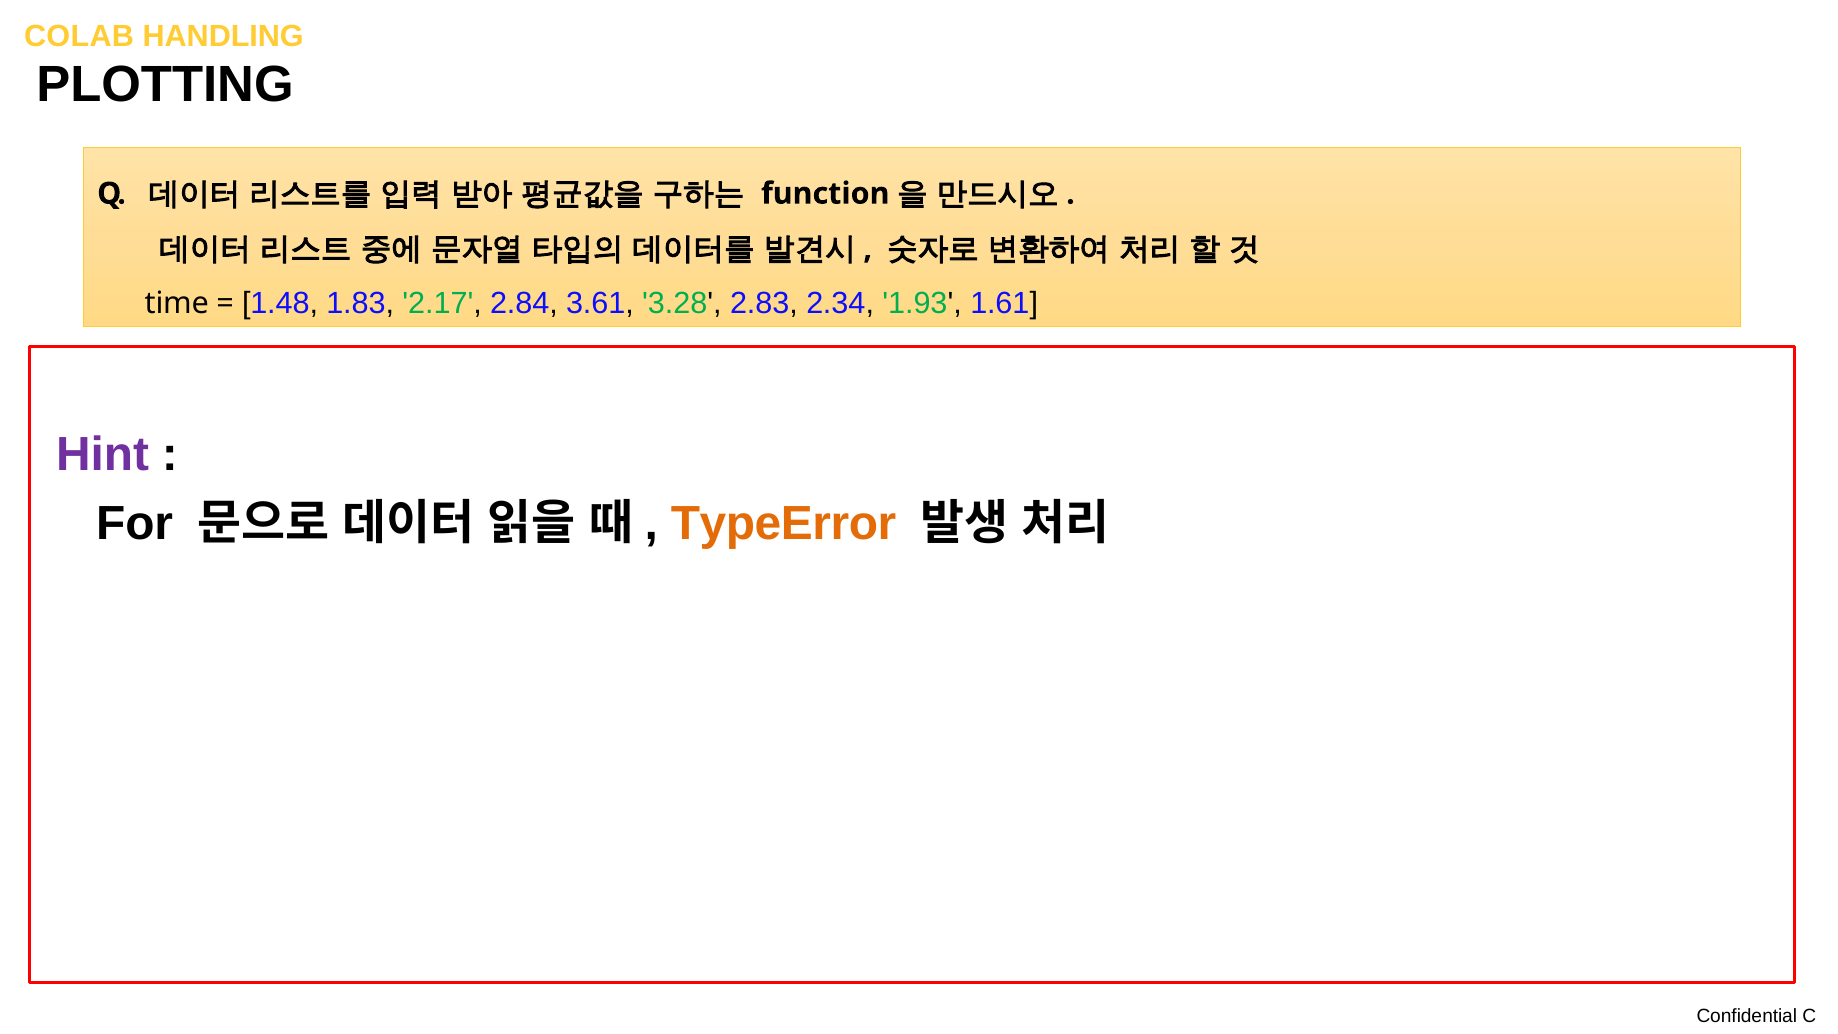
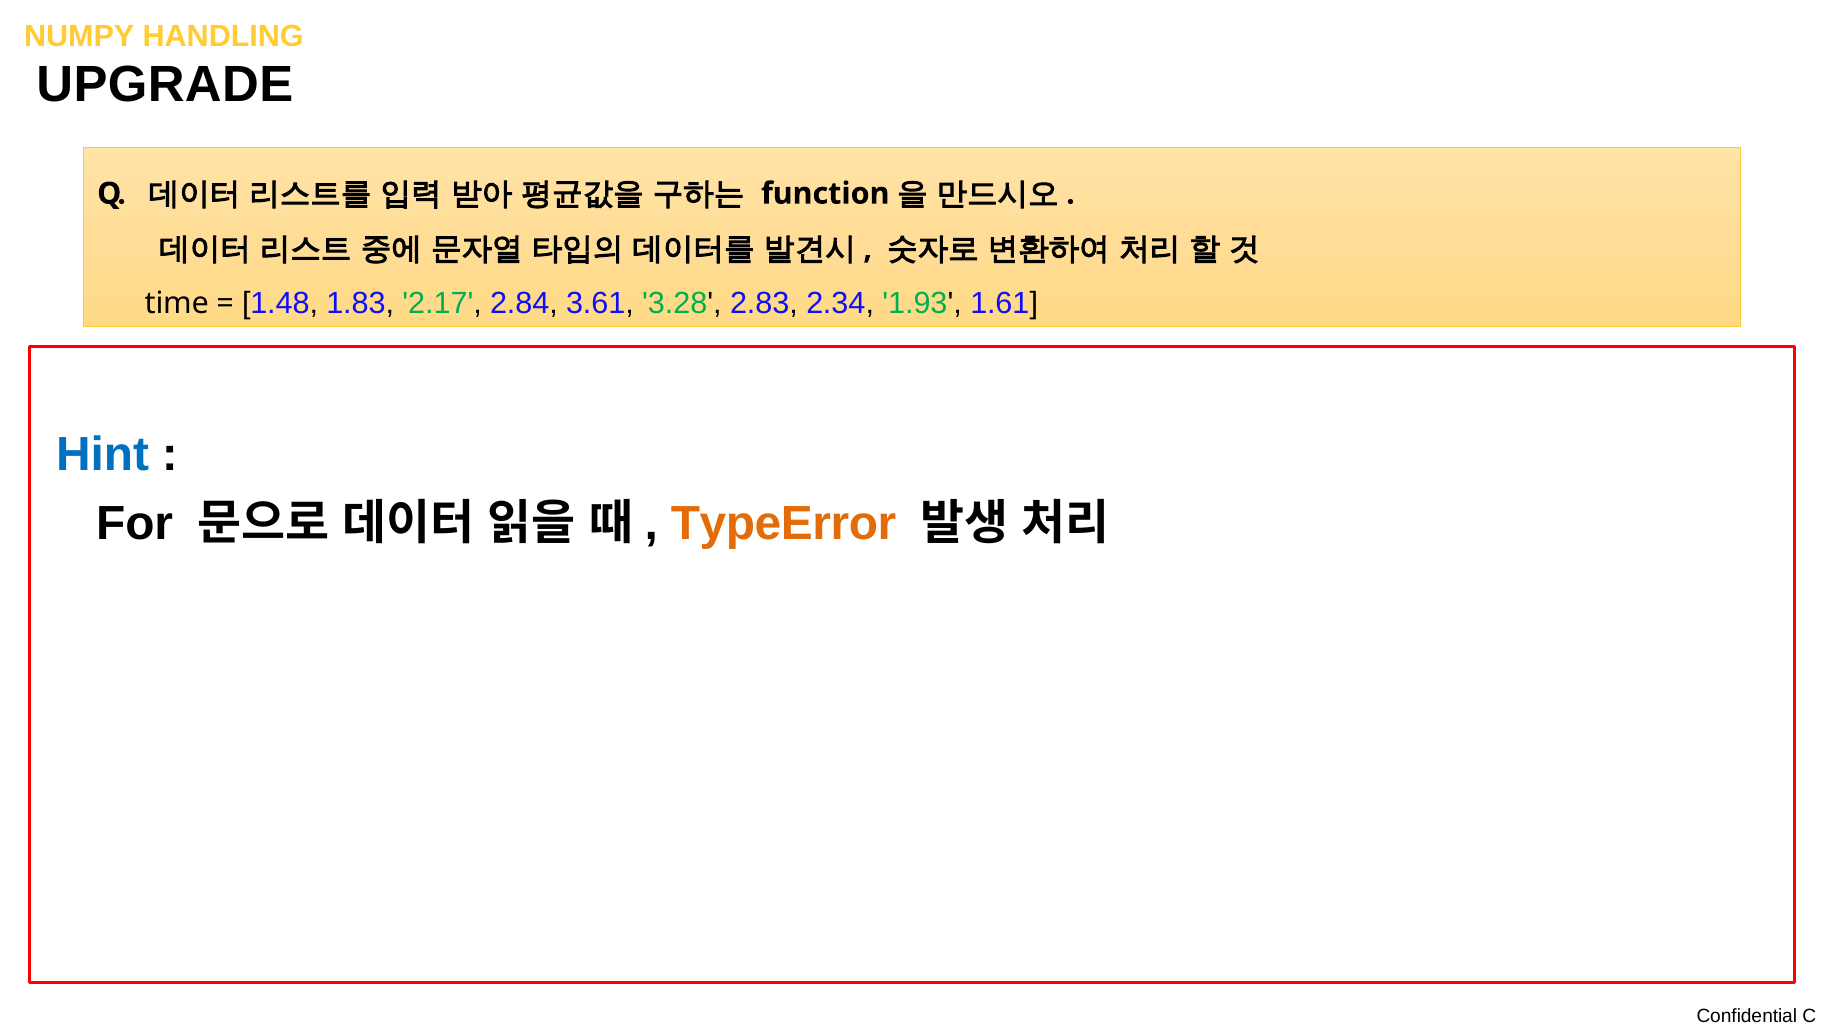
COLAB: COLAB -> NUMPY
PLOTTING: PLOTTING -> UPGRADE
Hint colour: purple -> blue
